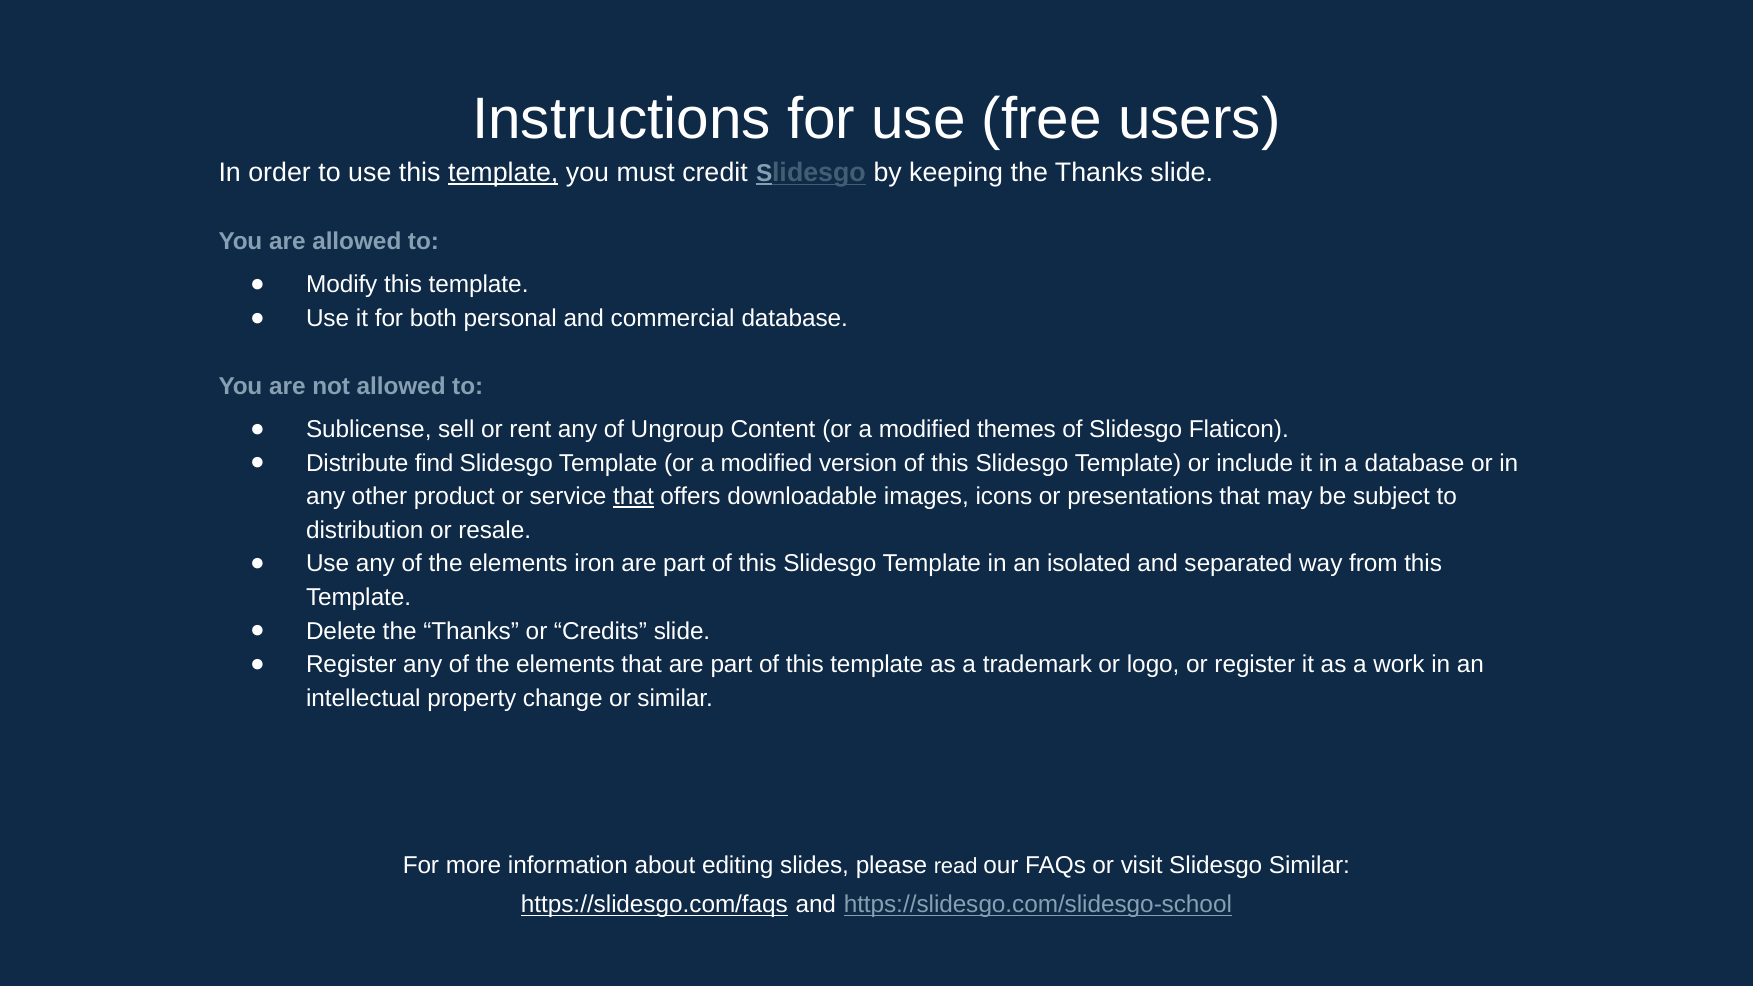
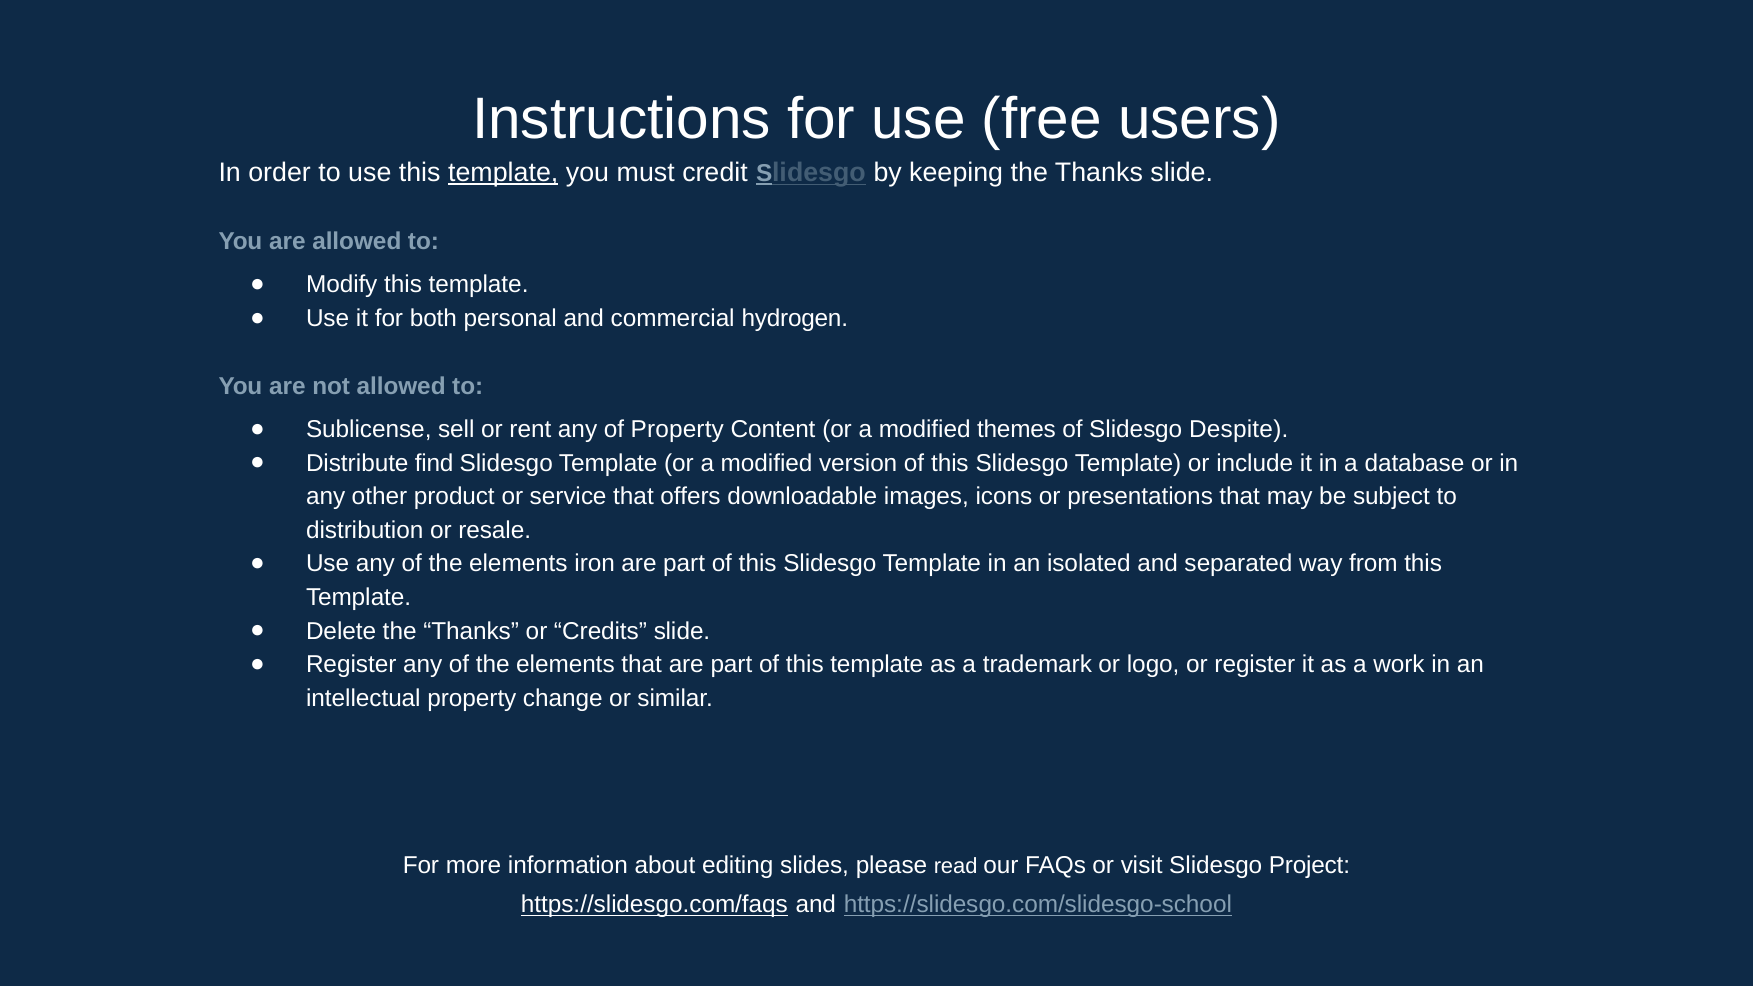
commercial database: database -> hydrogen
of Ungroup: Ungroup -> Property
Flaticon: Flaticon -> Despite
that at (633, 497) underline: present -> none
Slidesgo Similar: Similar -> Project
